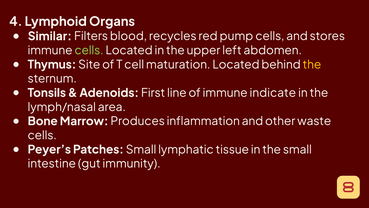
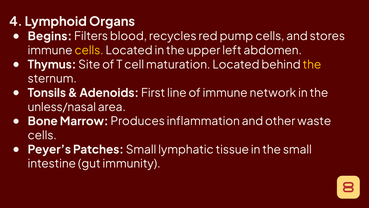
Similar: Similar -> Begins
cells at (89, 50) colour: light green -> yellow
indicate: indicate -> network
lymph/nasal: lymph/nasal -> unless/nasal
